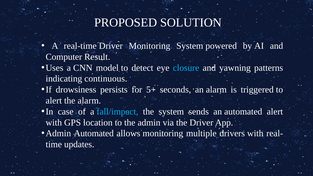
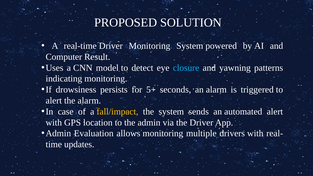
indicating continuous: continuous -> monitoring
fall/impact colour: light blue -> yellow
Admin Automated: Automated -> Evaluation
